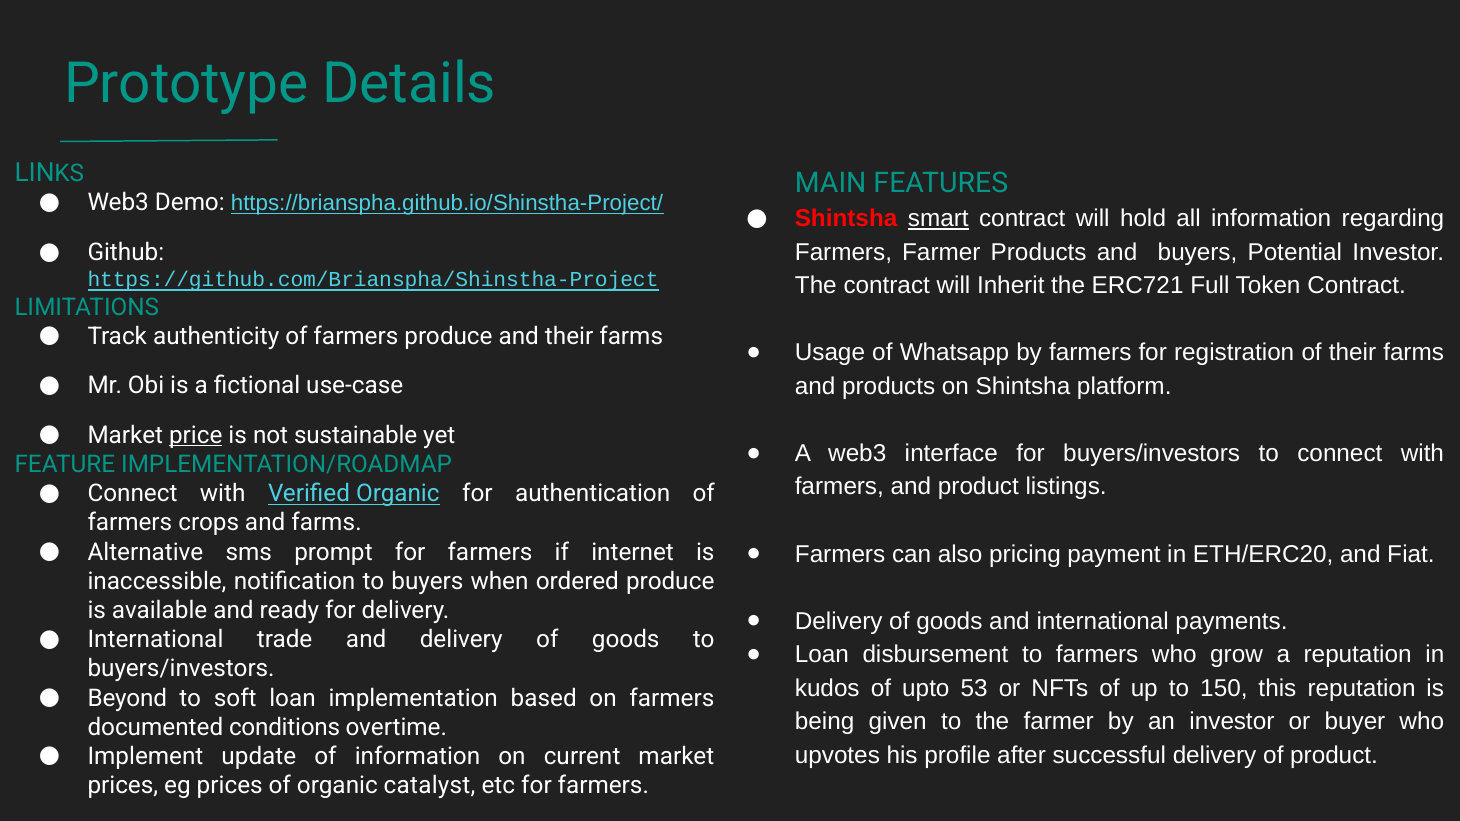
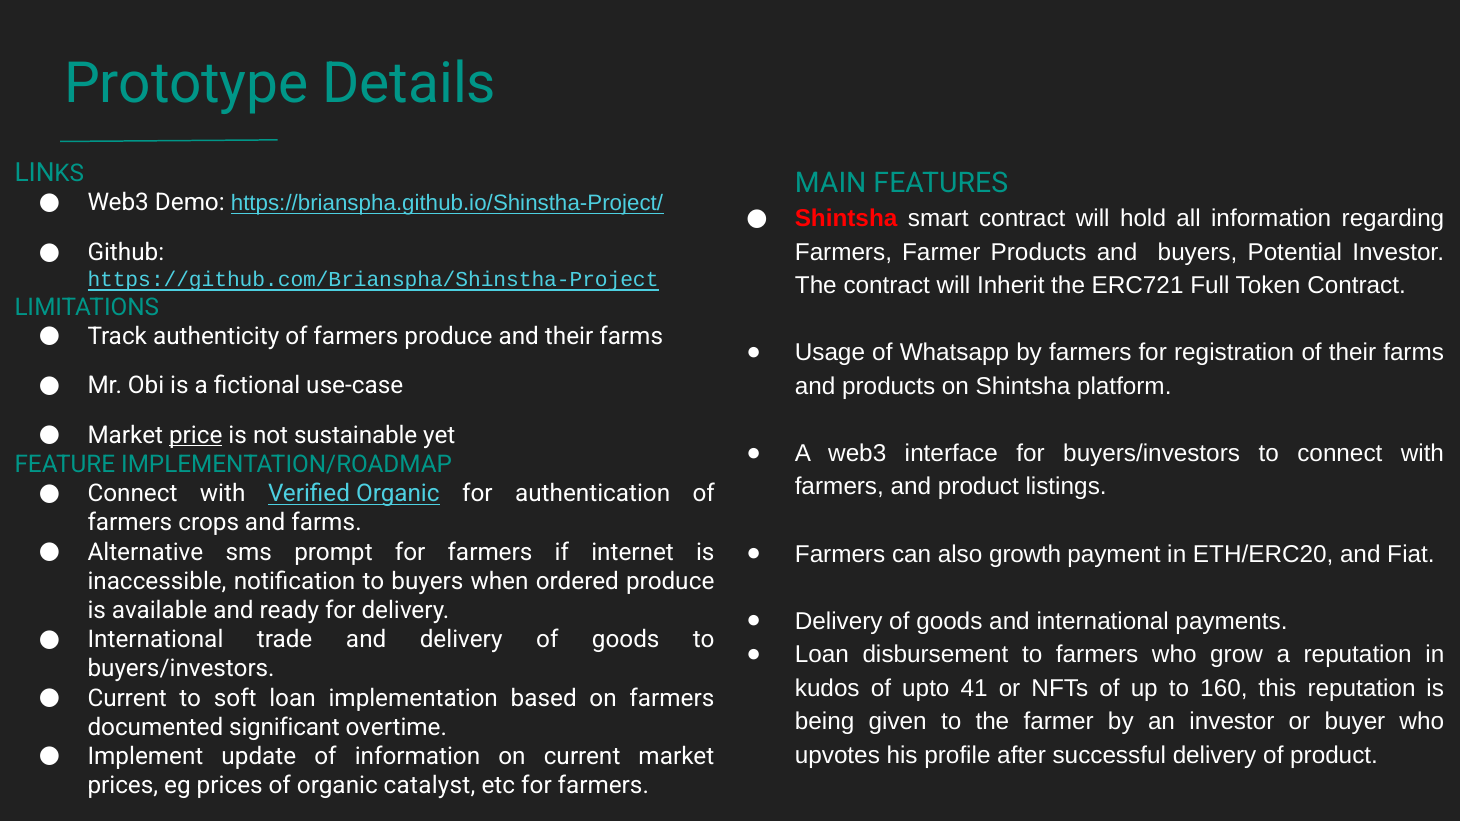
smart underline: present -> none
pricing: pricing -> growth
53: 53 -> 41
150: 150 -> 160
Beyond at (127, 698): Beyond -> Current
conditions: conditions -> significant
